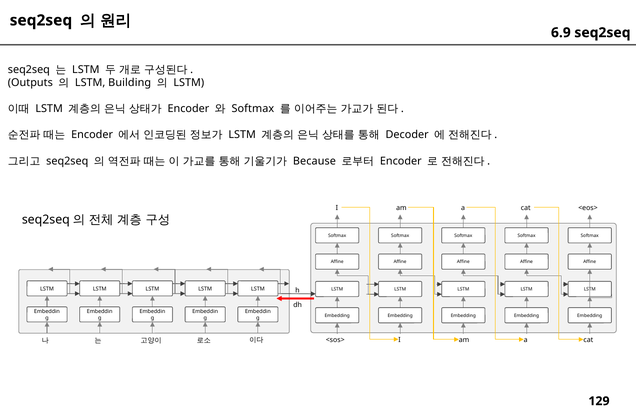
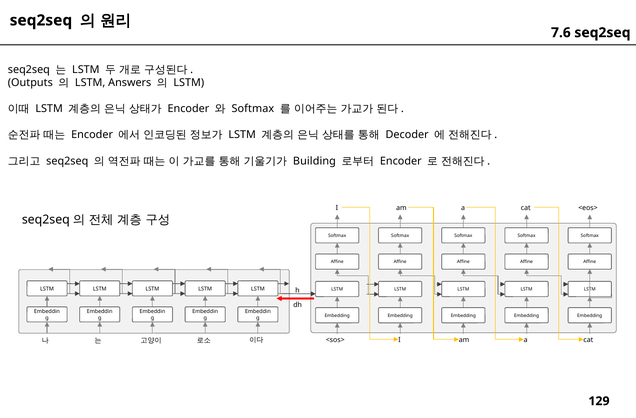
6.9: 6.9 -> 7.6
Building: Building -> Answers
Because: Because -> Building
